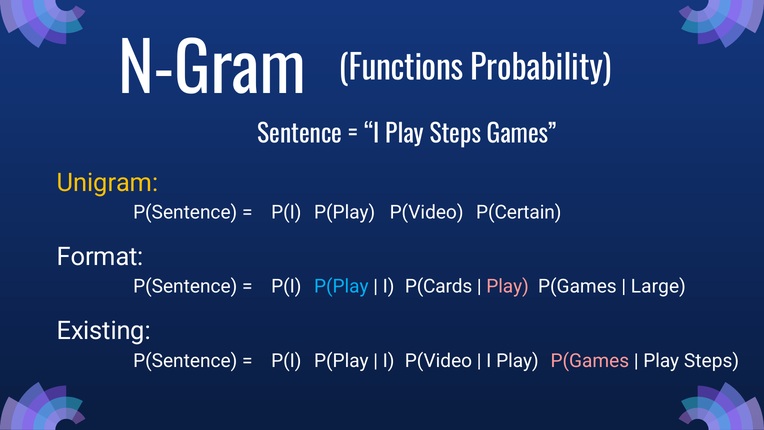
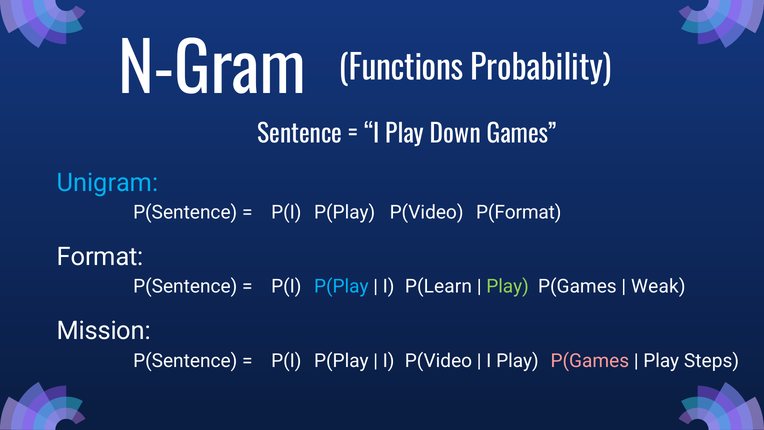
I Play Steps: Steps -> Down
Unigram colour: yellow -> light blue
P(Certain: P(Certain -> P(Format
P(Cards: P(Cards -> P(Learn
Play at (508, 286) colour: pink -> light green
Large: Large -> Weak
Existing: Existing -> Mission
